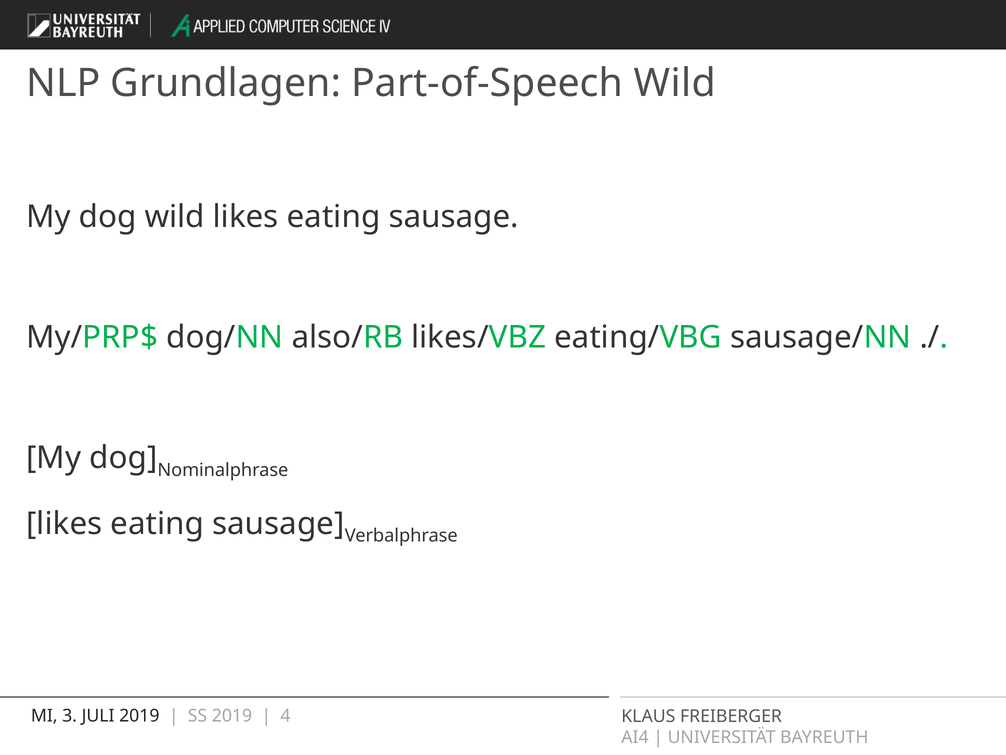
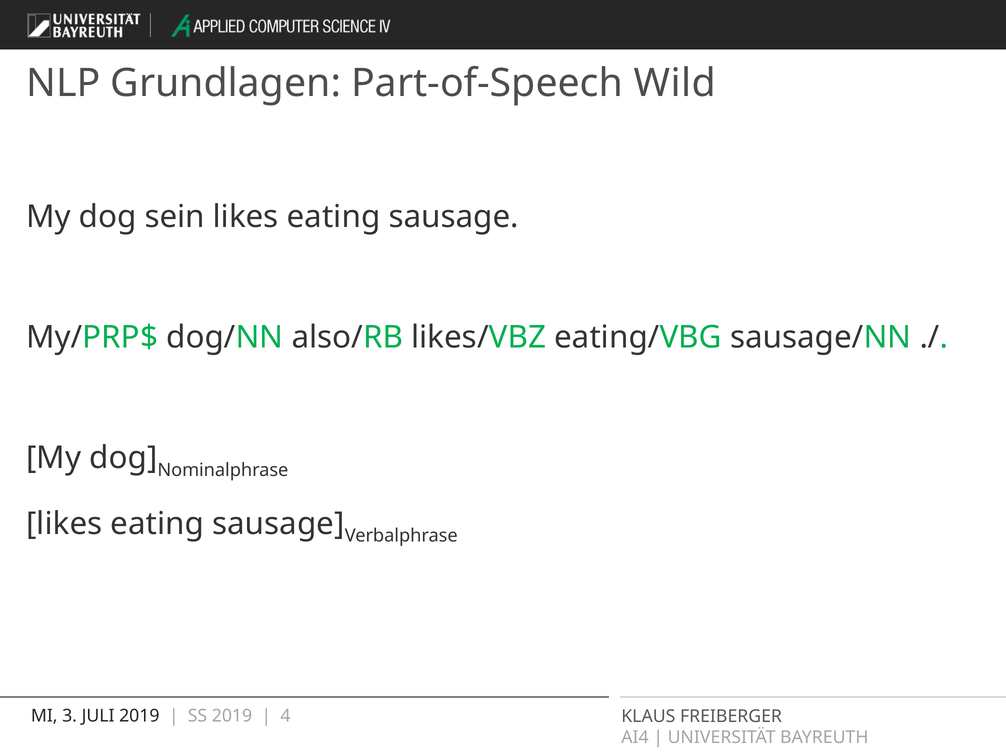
dog wild: wild -> sein
